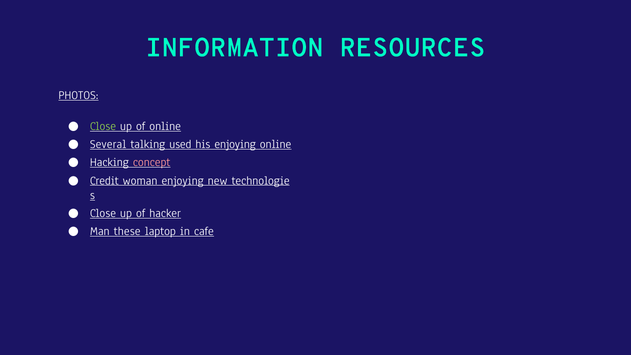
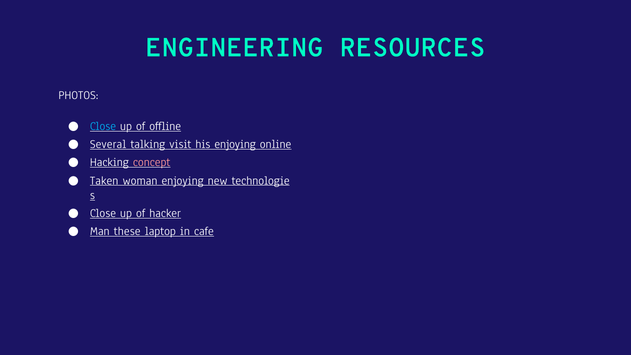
INFORMATION: INFORMATION -> ENGINEERING
PHOTOS underline: present -> none
Close at (103, 126) colour: light green -> light blue
of online: online -> offline
used: used -> visit
Credit: Credit -> Taken
